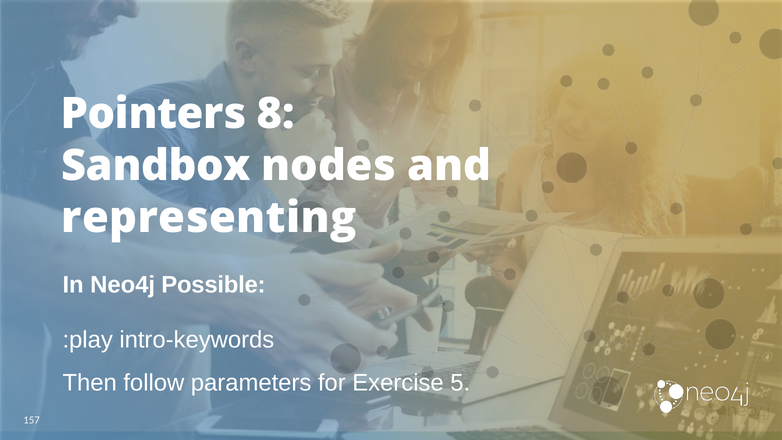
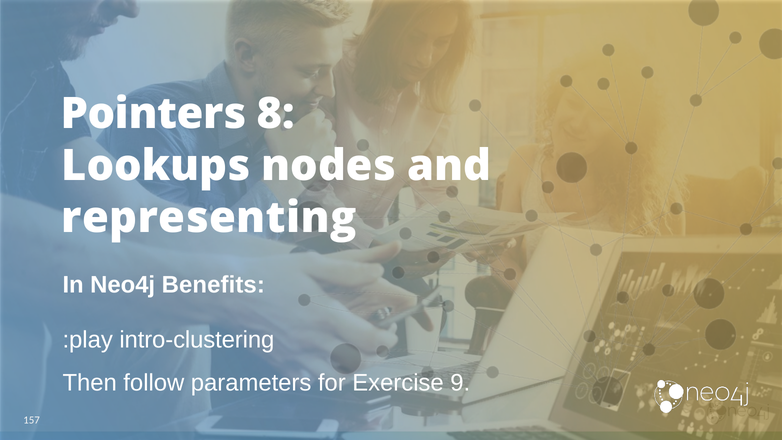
Sandbox: Sandbox -> Lookups
Possible: Possible -> Benefits
intro-keywords: intro-keywords -> intro-clustering
5: 5 -> 9
